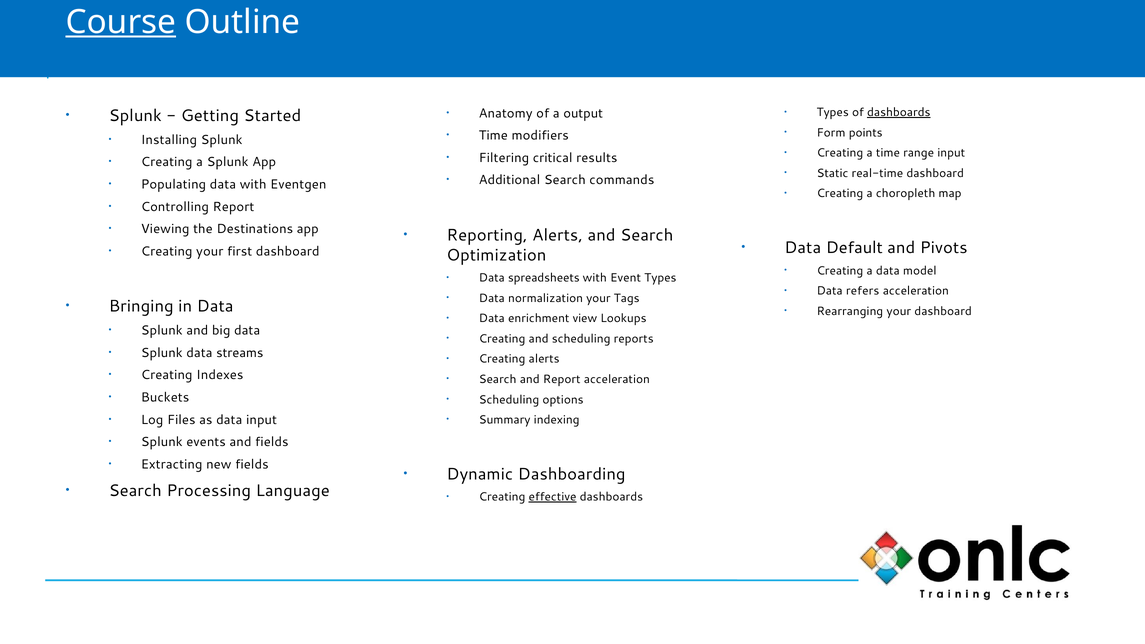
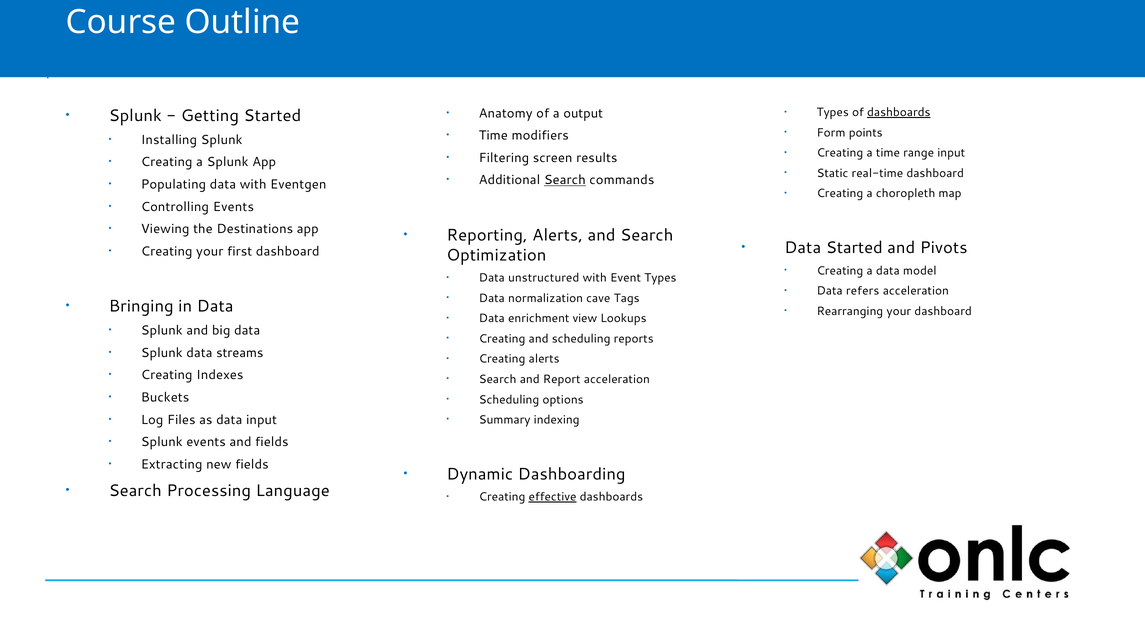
Course underline: present -> none
critical: critical -> screen
Search at (565, 180) underline: none -> present
Controlling Report: Report -> Events
Data Default: Default -> Started
spreadsheets: spreadsheets -> unstructured
normalization your: your -> cave
